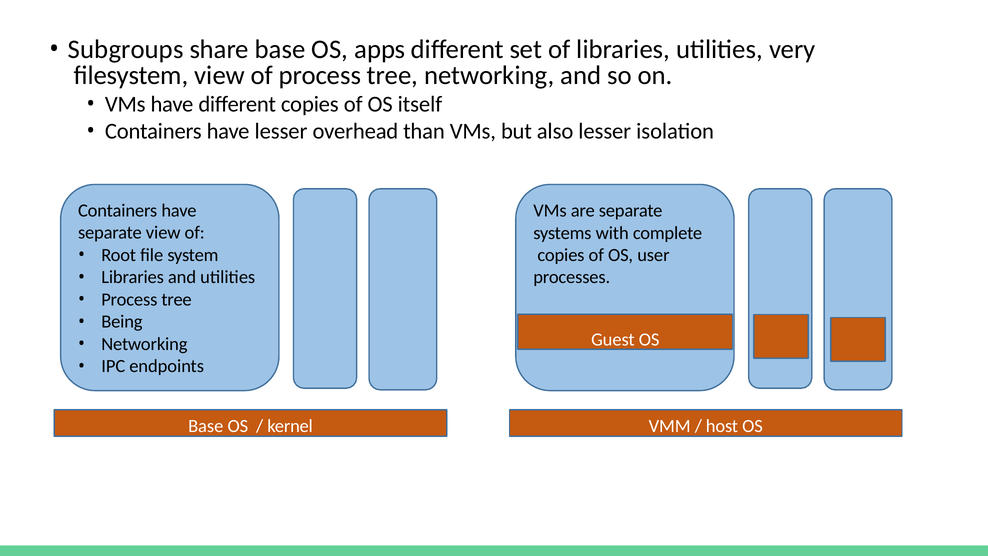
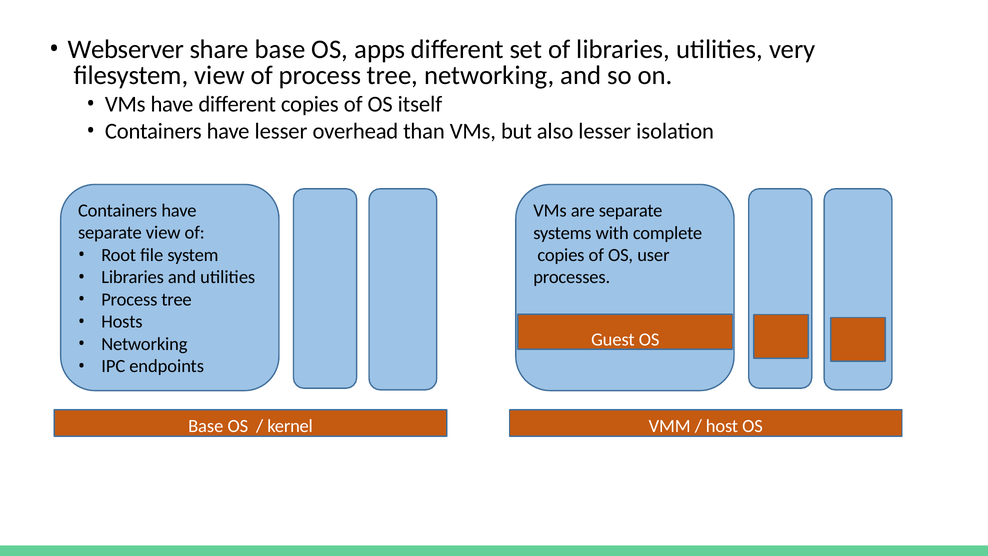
Subgroups: Subgroups -> Webserver
Being: Being -> Hosts
